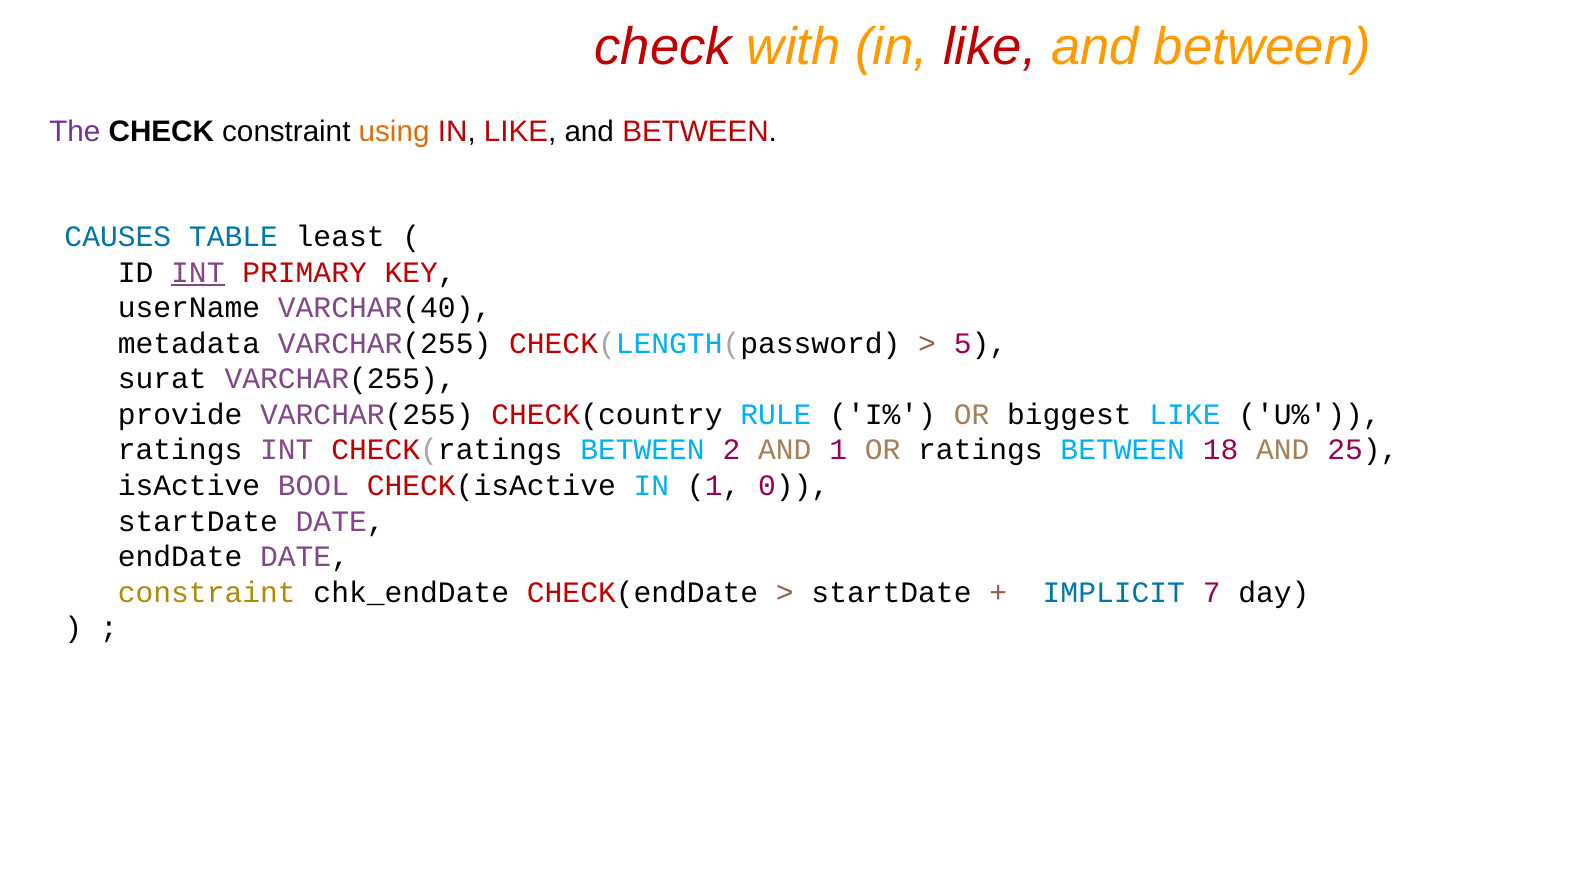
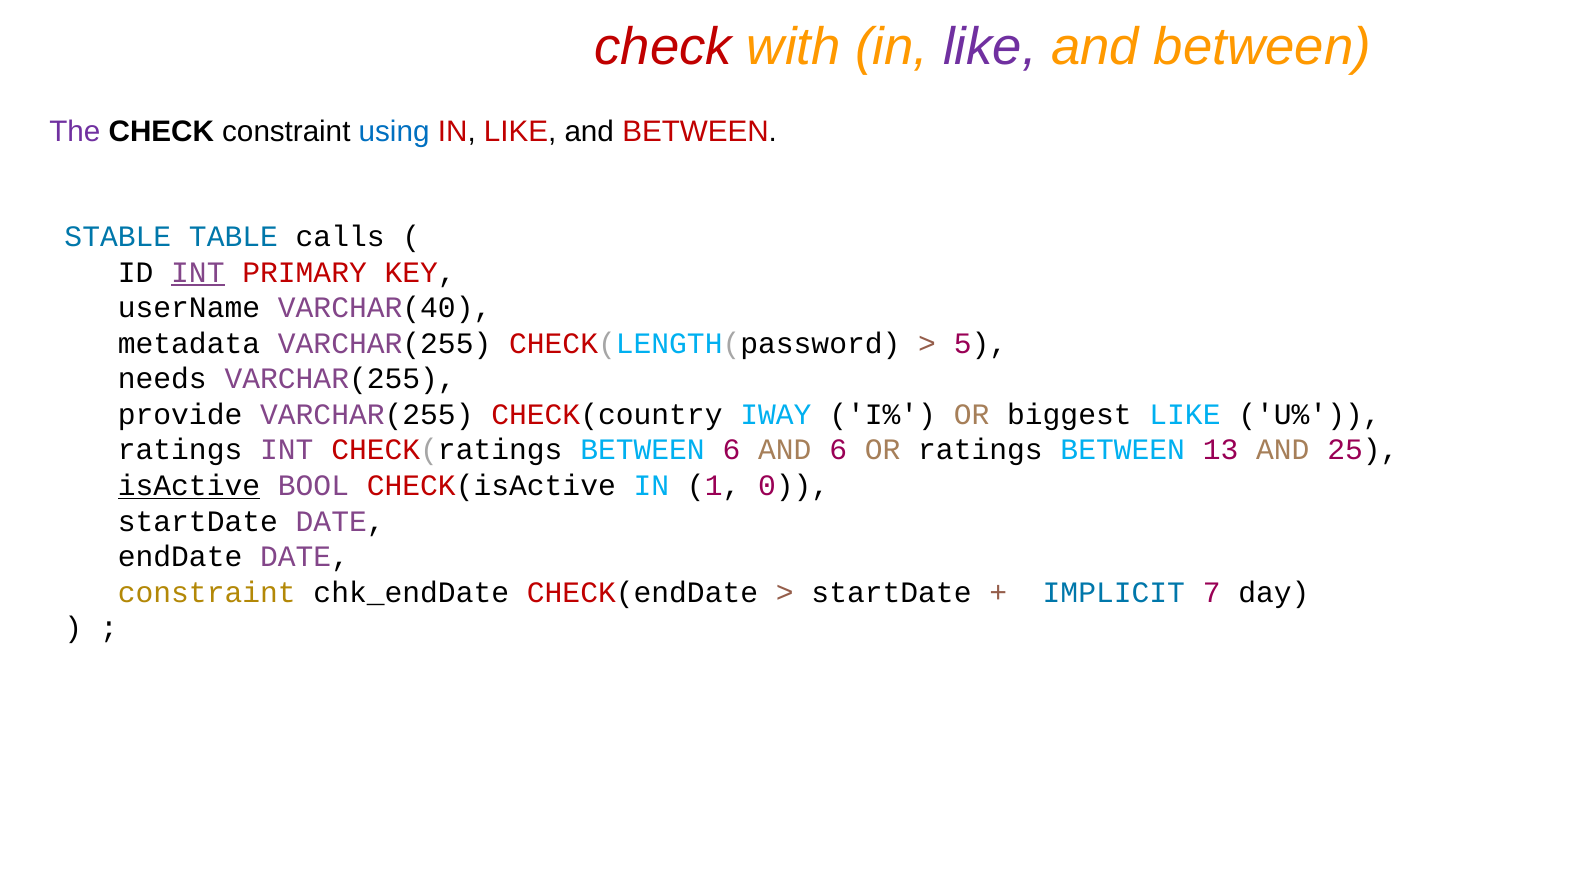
like at (990, 47) colour: red -> purple
using colour: orange -> blue
CAUSES: CAUSES -> STABLE
least: least -> calls
surat: surat -> needs
RULE: RULE -> IWAY
BETWEEN 2: 2 -> 6
AND 1: 1 -> 6
18: 18 -> 13
isActive underline: none -> present
